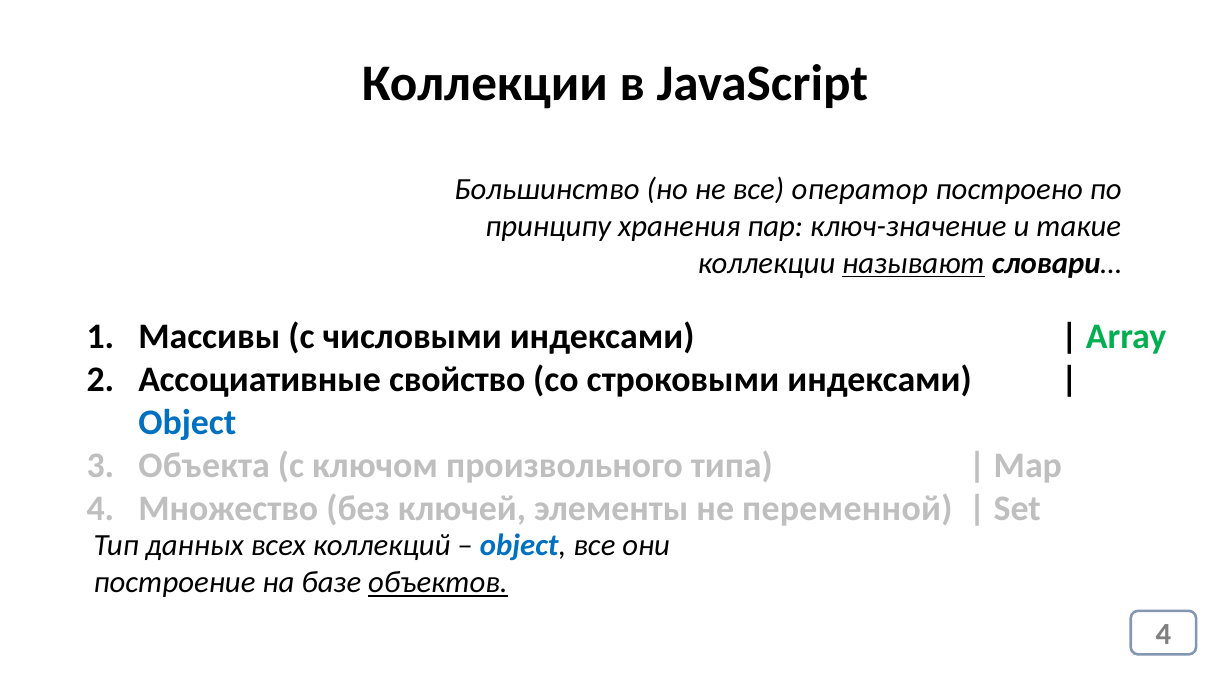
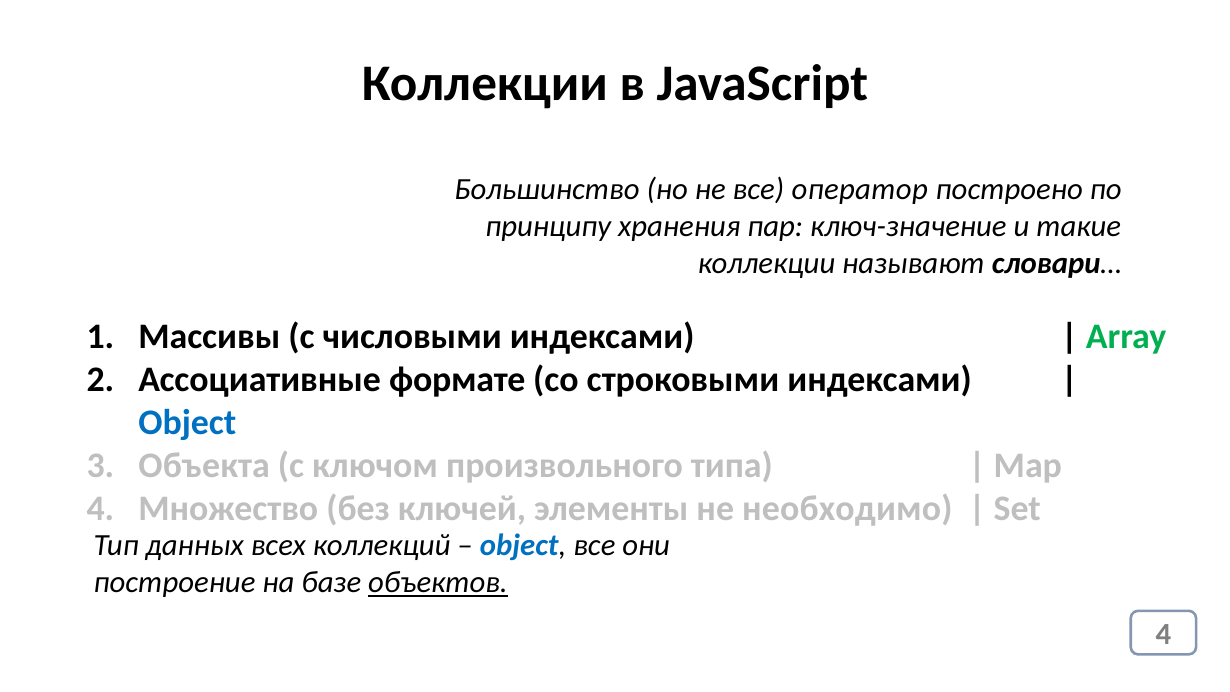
называют underline: present -> none
свойство: свойство -> формате
переменной: переменной -> необходимо
